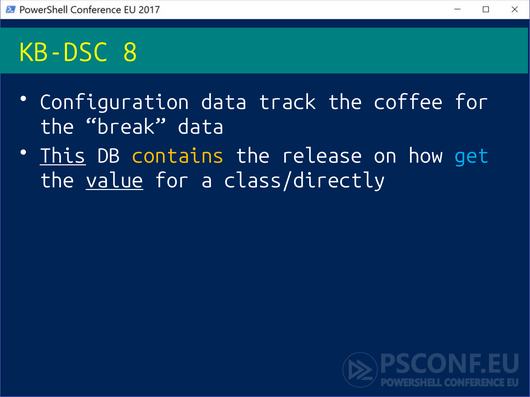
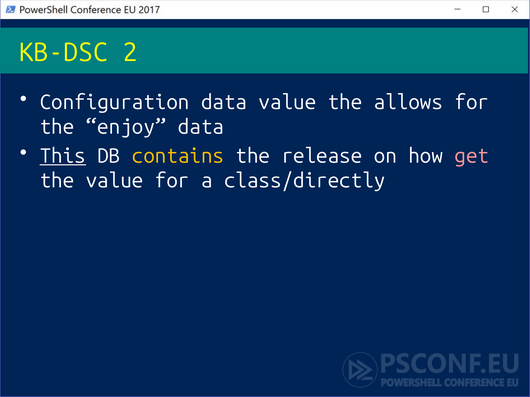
8: 8 -> 2
data track: track -> value
coffee: coffee -> allows
break: break -> enjoy
get colour: light blue -> pink
value at (115, 181) underline: present -> none
